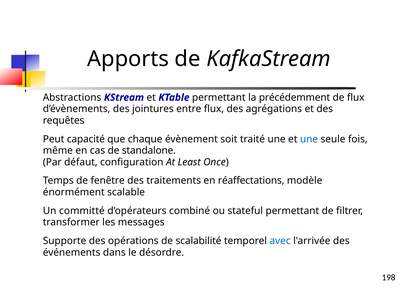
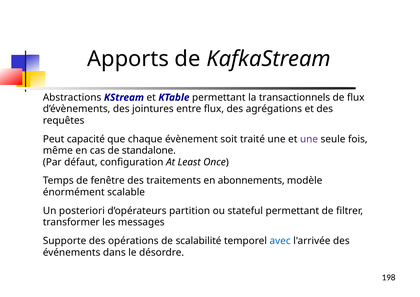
précédemment: précédemment -> transactionnels
une at (309, 139) colour: blue -> purple
réaffectations: réaffectations -> abonnements
committé: committé -> posteriori
combiné: combiné -> partition
